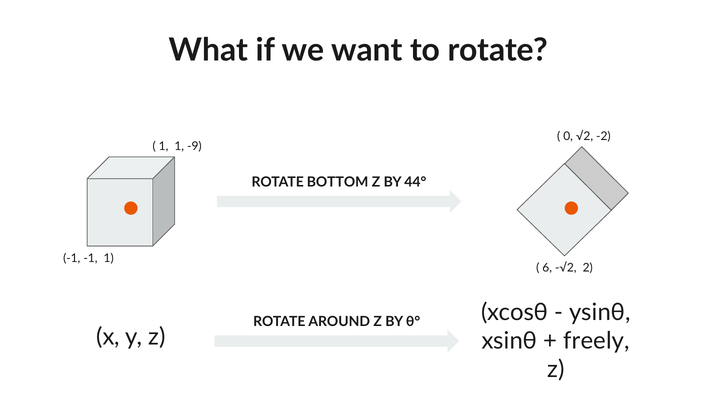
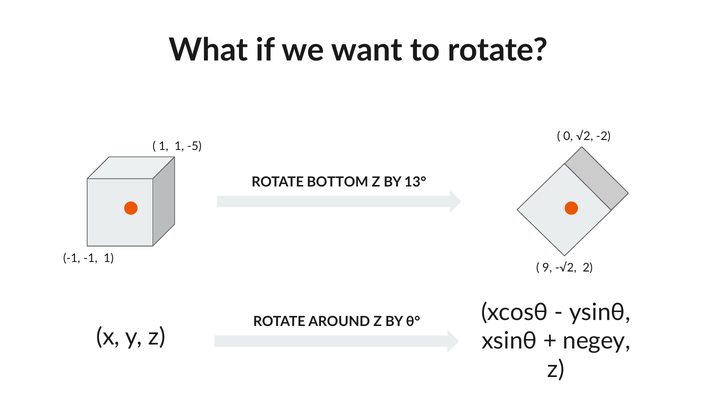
-9: -9 -> -5
44°: 44° -> 13°
6: 6 -> 9
freely: freely -> negey
